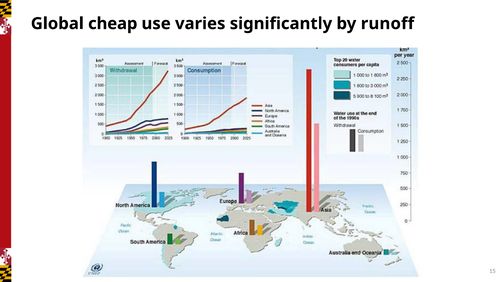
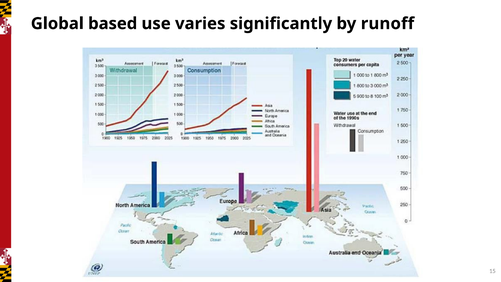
cheap: cheap -> based
